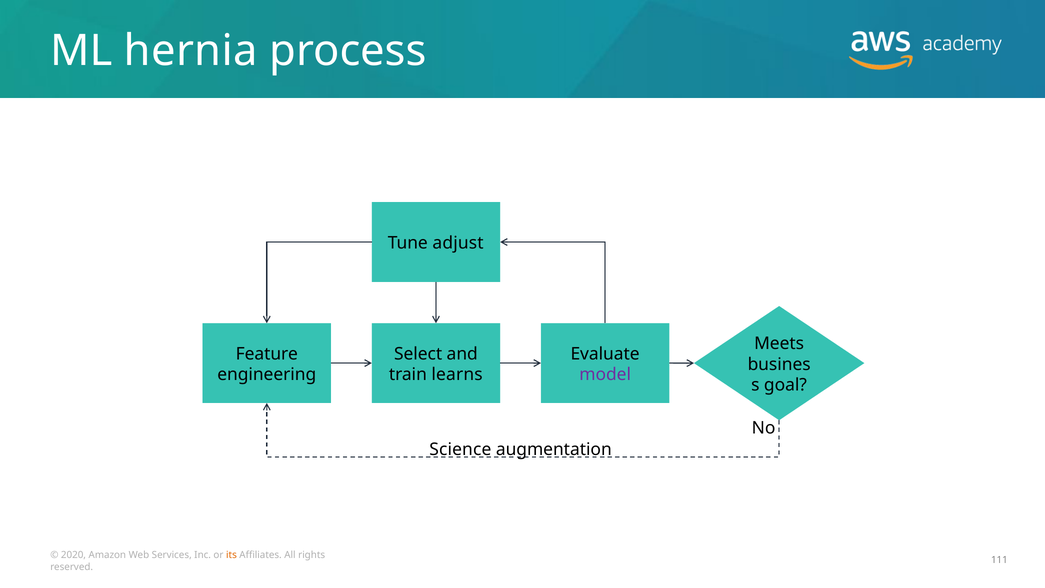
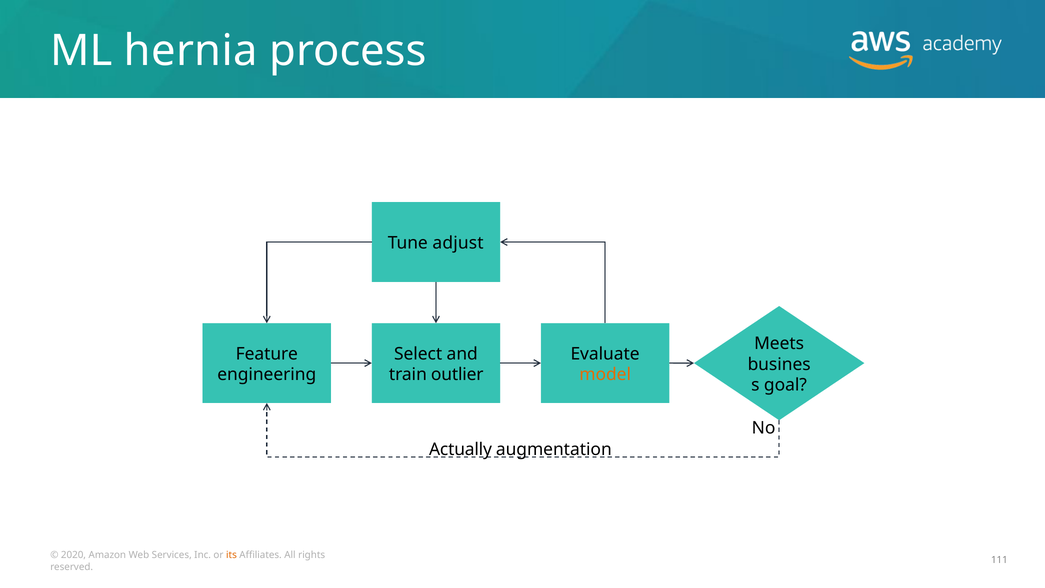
learns: learns -> outlier
model colour: purple -> orange
Science: Science -> Actually
